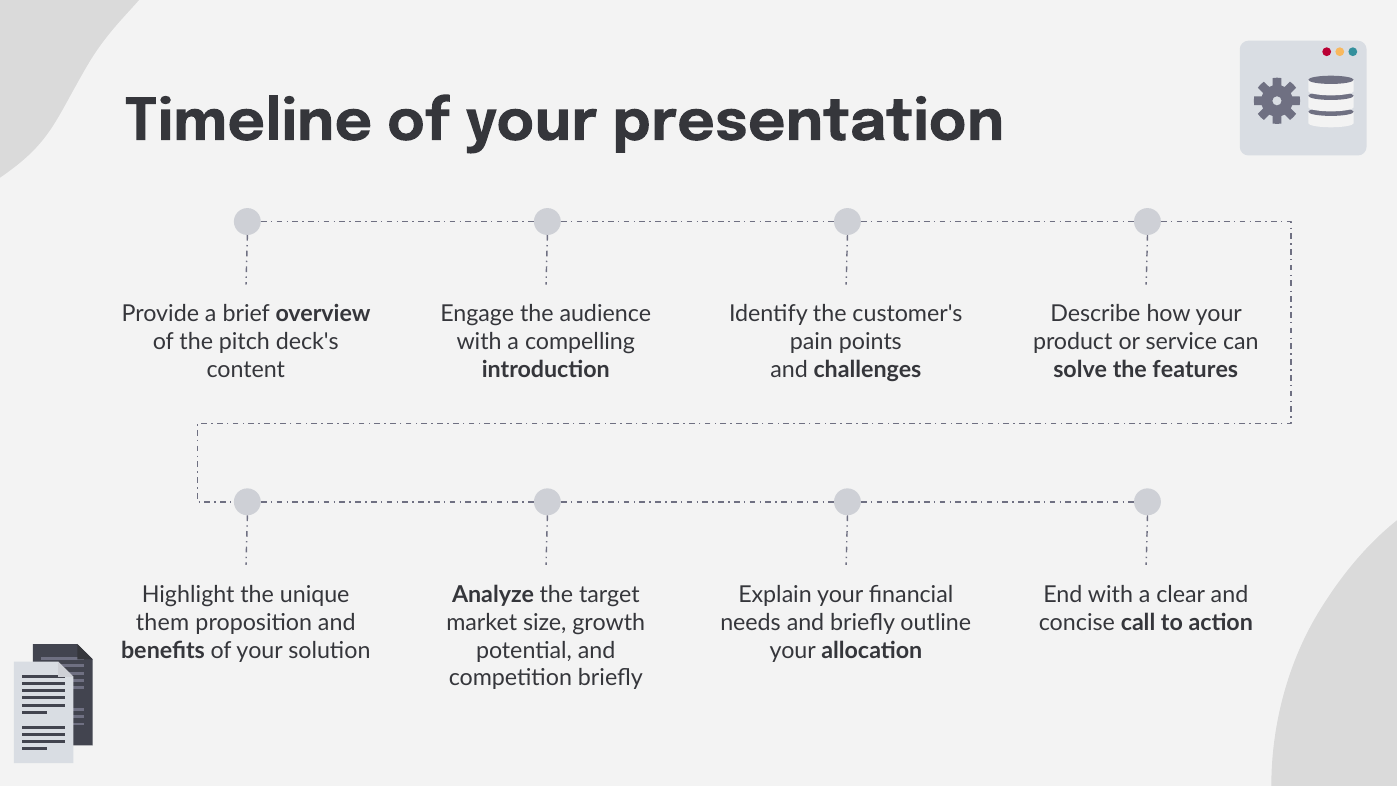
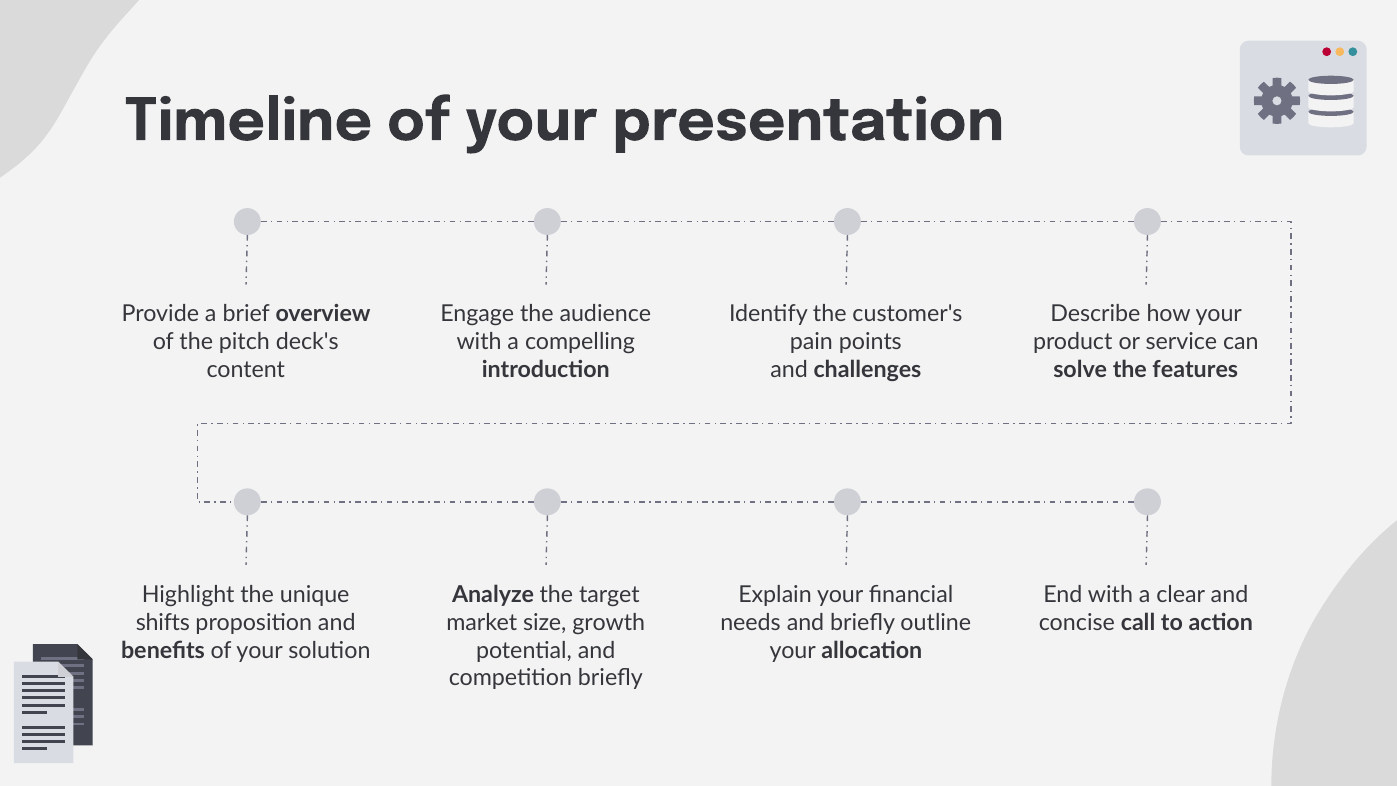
them: them -> shifts
